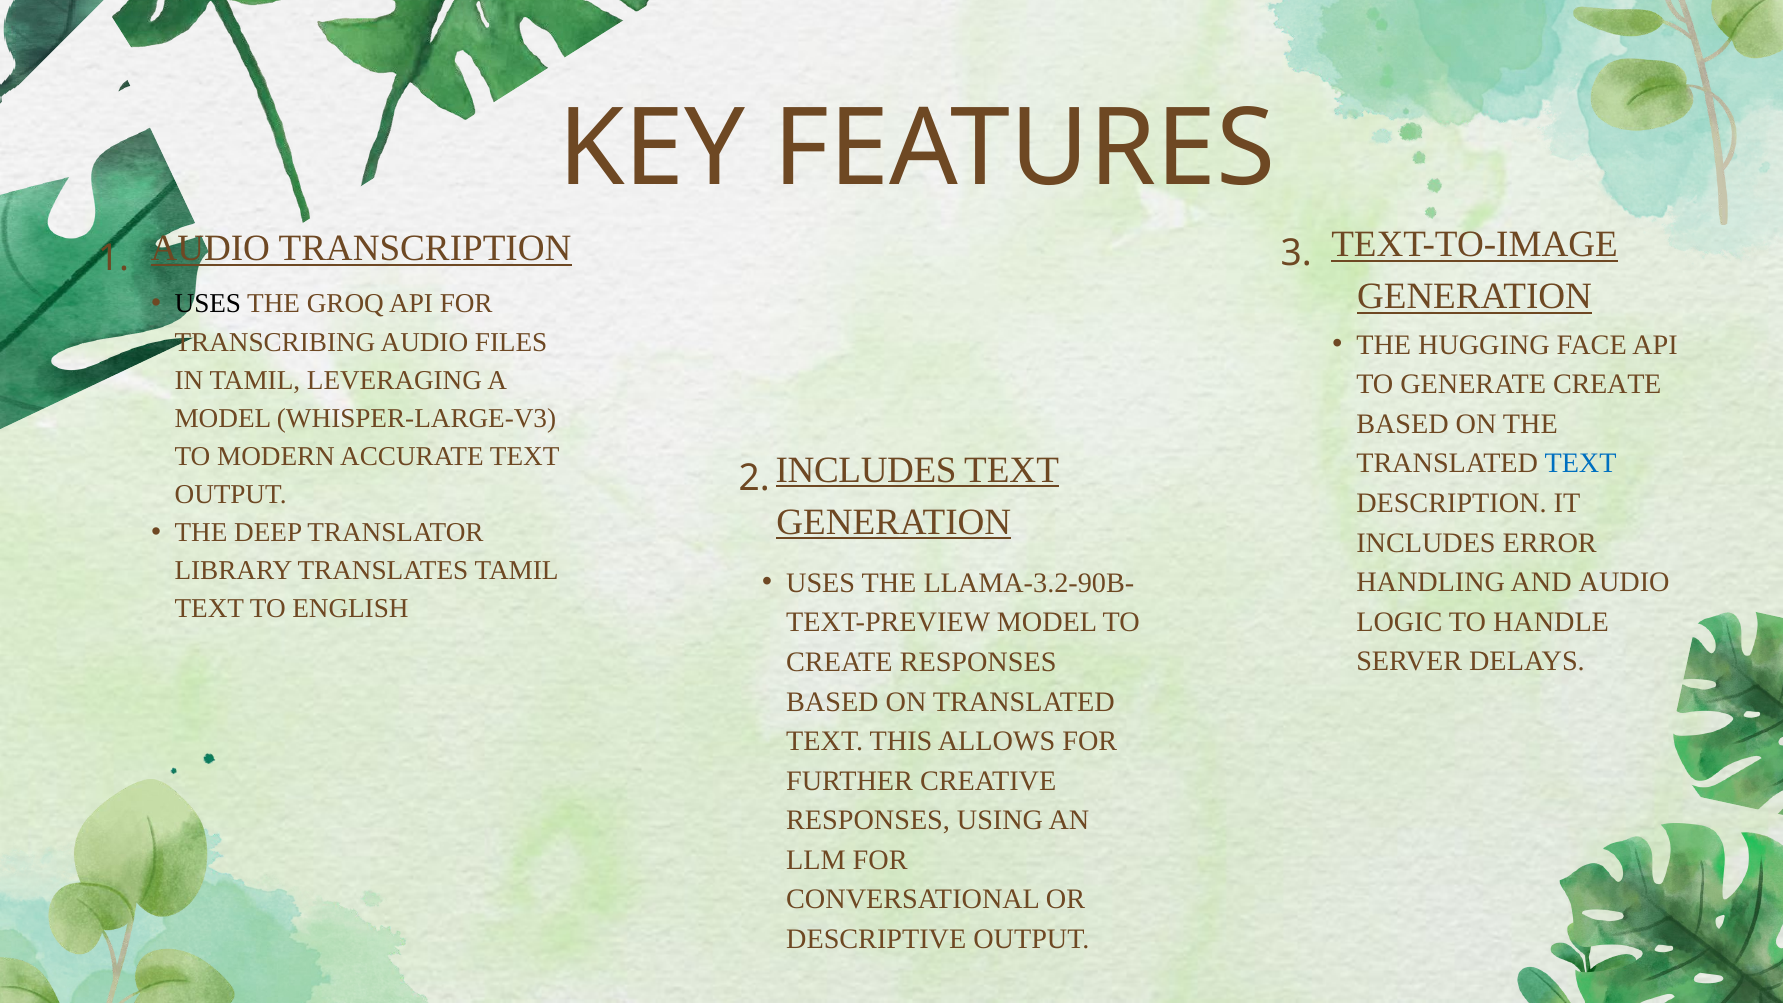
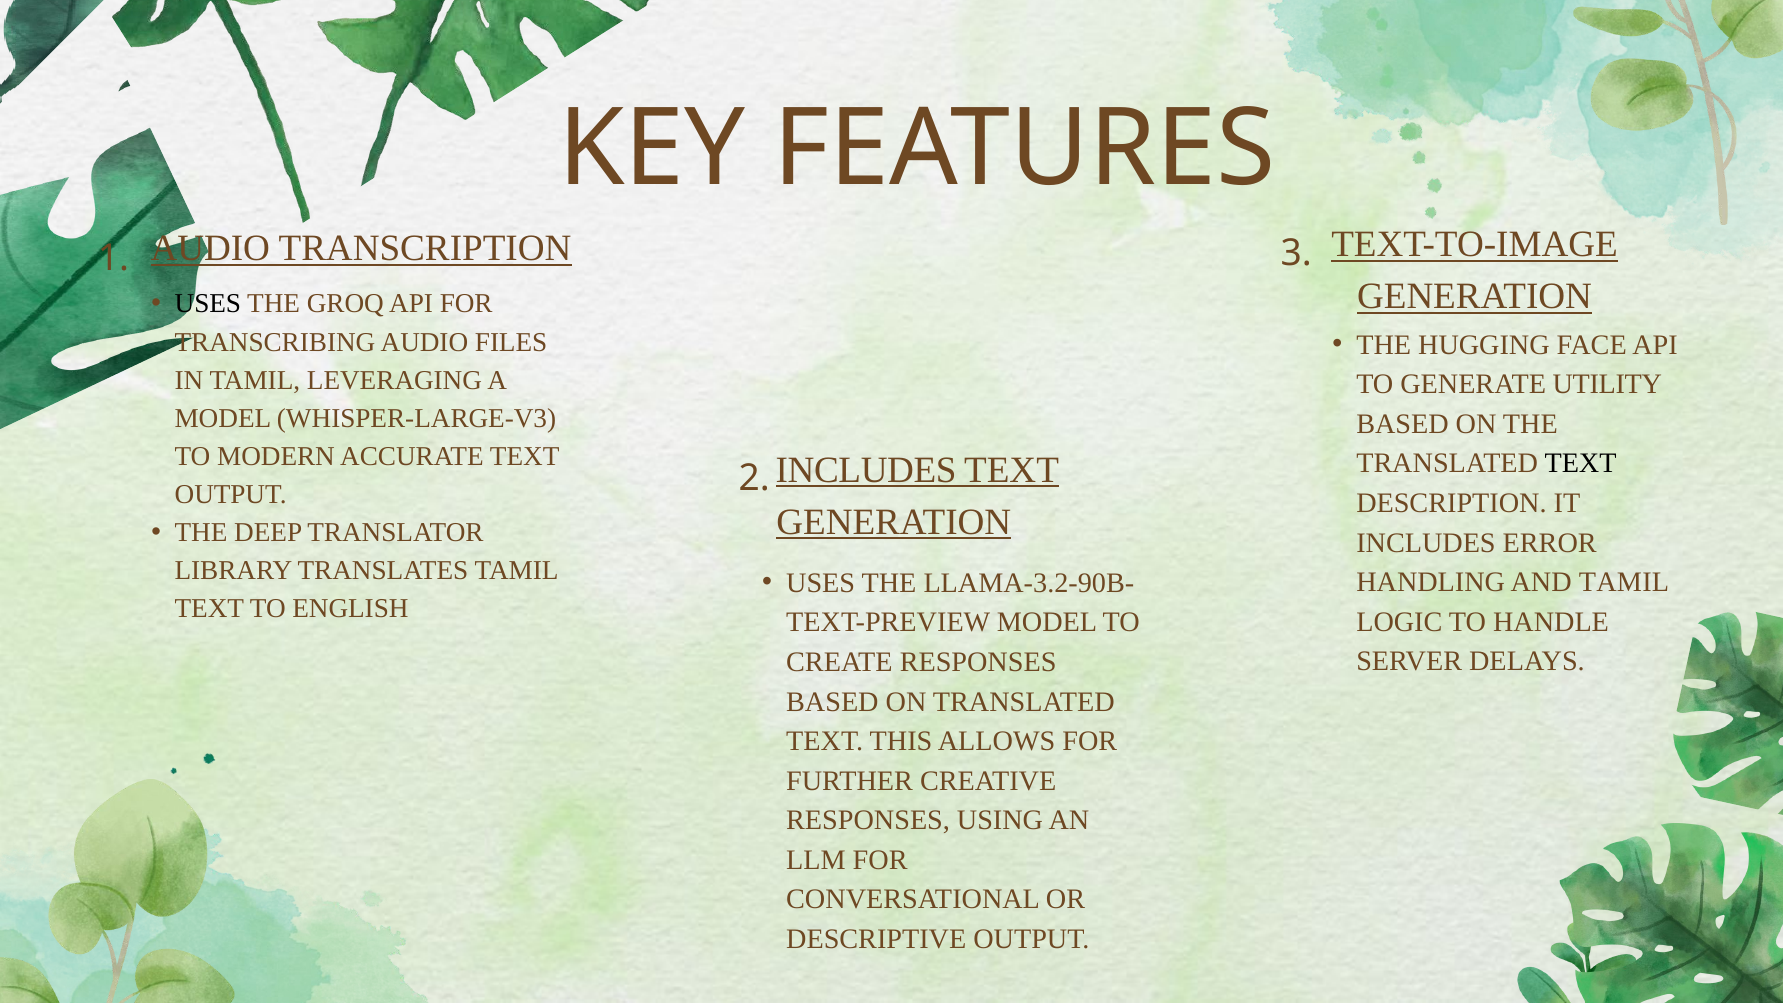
GENERATE CREATE: CREATE -> UTILITY
TEXT at (1581, 464) colour: blue -> black
AND AUDIO: AUDIO -> TAMIL
